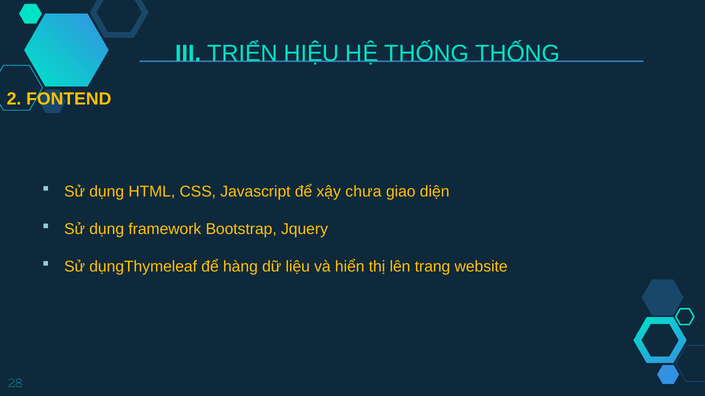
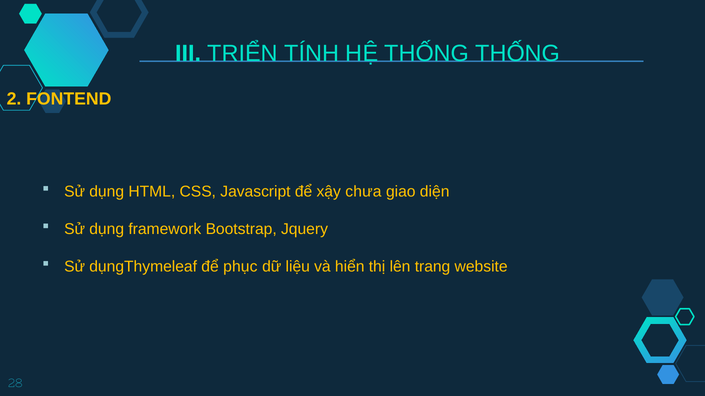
HIỆU: HIỆU -> TÍNH
hàng: hàng -> phục
